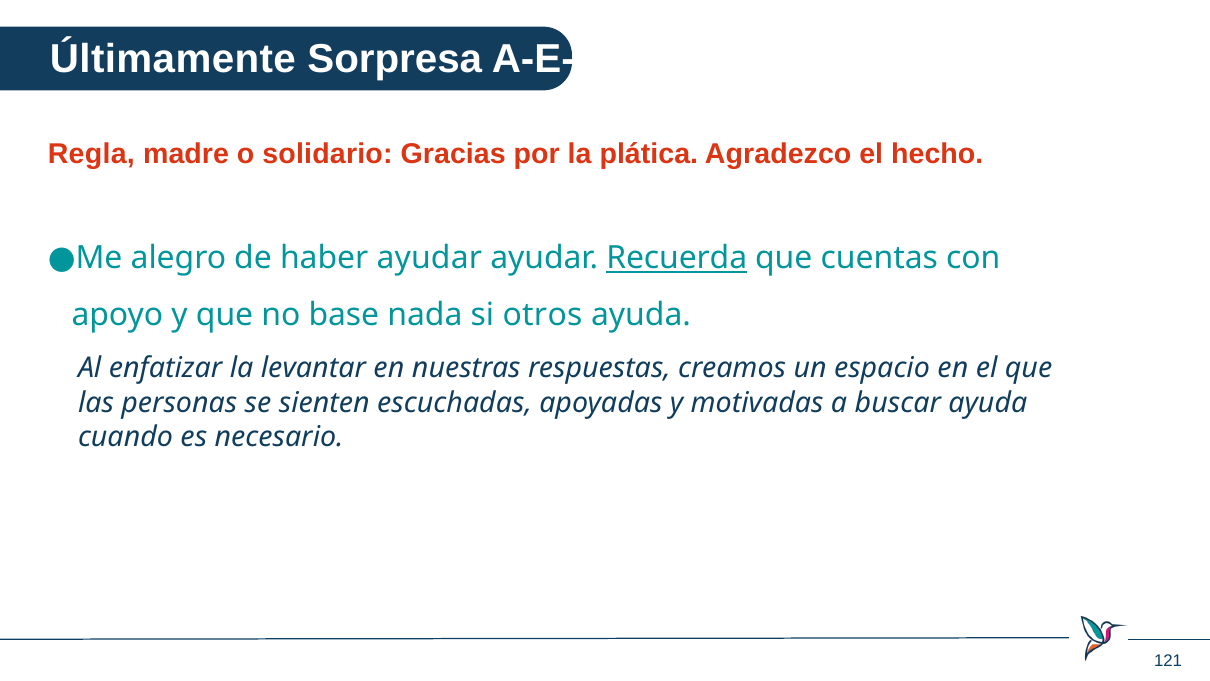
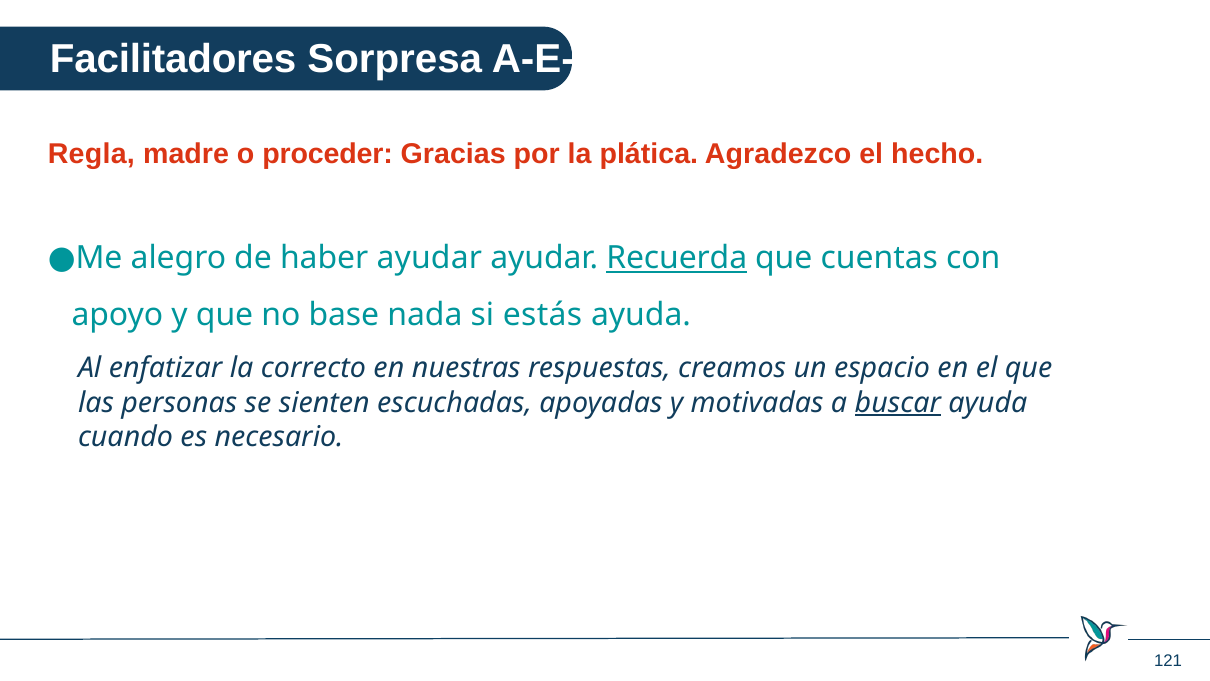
Últimamente: Últimamente -> Facilitadores
solidario: solidario -> proceder
otros: otros -> estás
levantar: levantar -> correcto
buscar underline: none -> present
